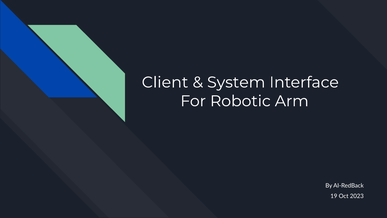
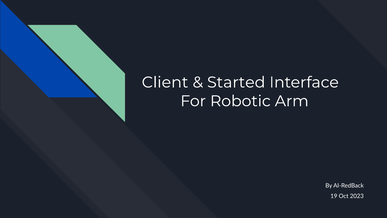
System: System -> Started
